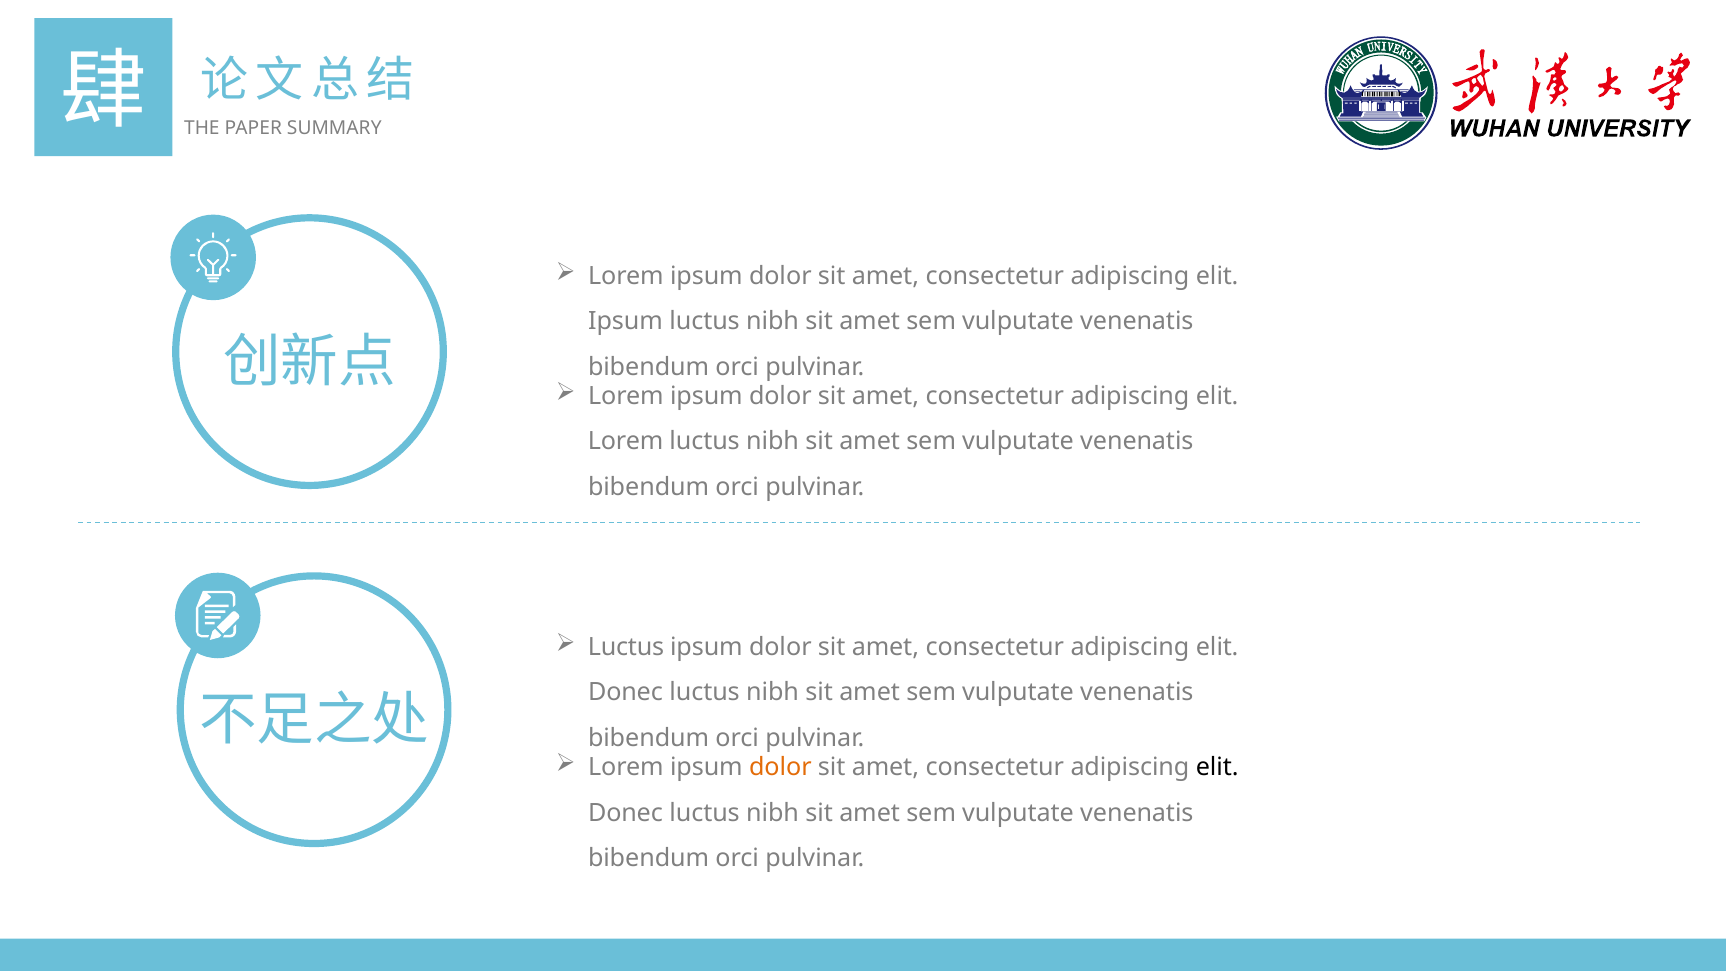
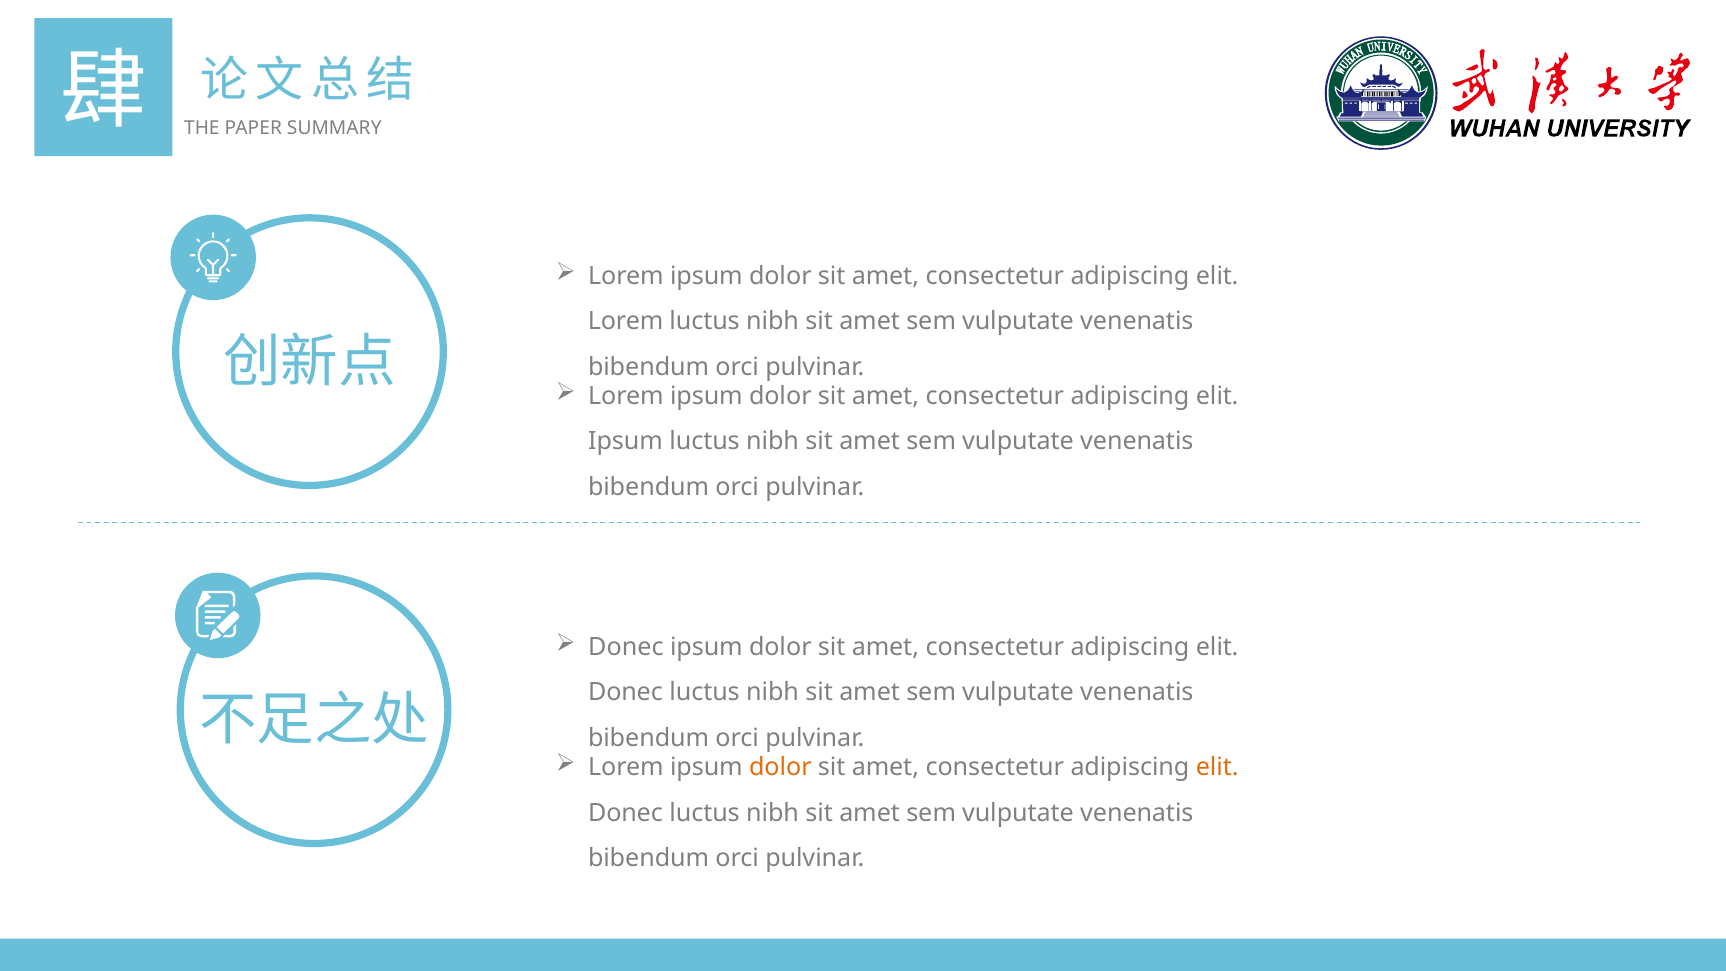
Ipsum at (626, 321): Ipsum -> Lorem
Lorem at (626, 442): Lorem -> Ipsum
Luctus at (626, 647): Luctus -> Donec
elit at (1217, 767) colour: black -> orange
